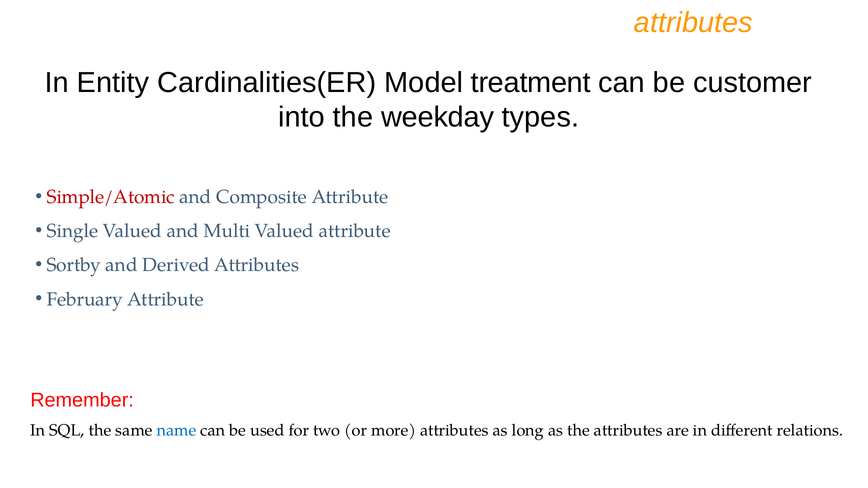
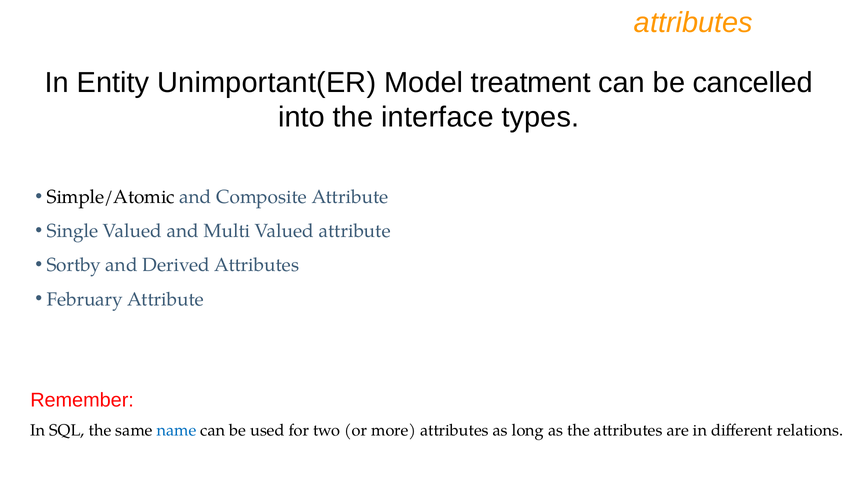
Cardinalities(ER: Cardinalities(ER -> Unimportant(ER
customer: customer -> cancelled
weekday: weekday -> interface
Simple/Atomic colour: red -> black
